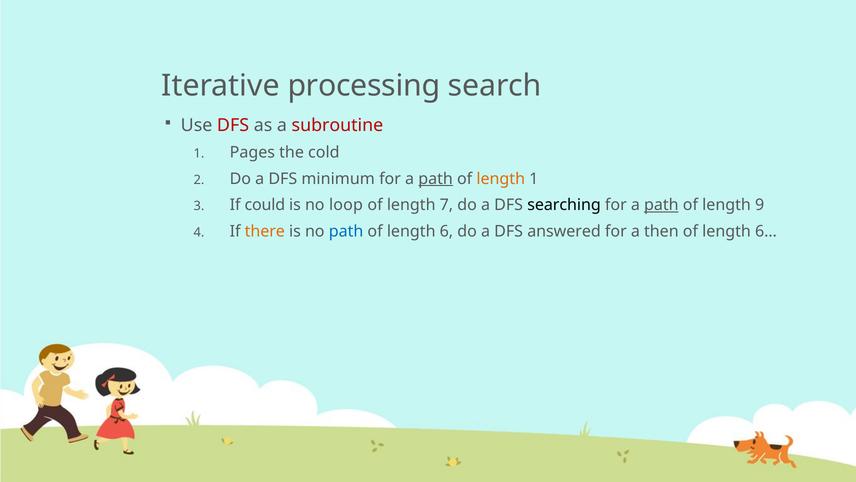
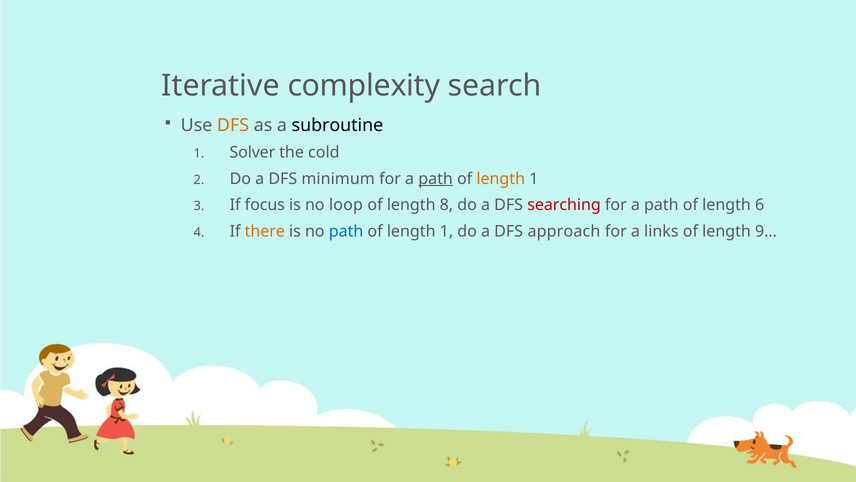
processing: processing -> complexity
DFS at (233, 125) colour: red -> orange
subroutine colour: red -> black
Pages: Pages -> Solver
could: could -> focus
7: 7 -> 8
searching colour: black -> red
path at (661, 205) underline: present -> none
9: 9 -> 6
6 at (446, 231): 6 -> 1
answered: answered -> approach
then: then -> links
6…: 6… -> 9…
